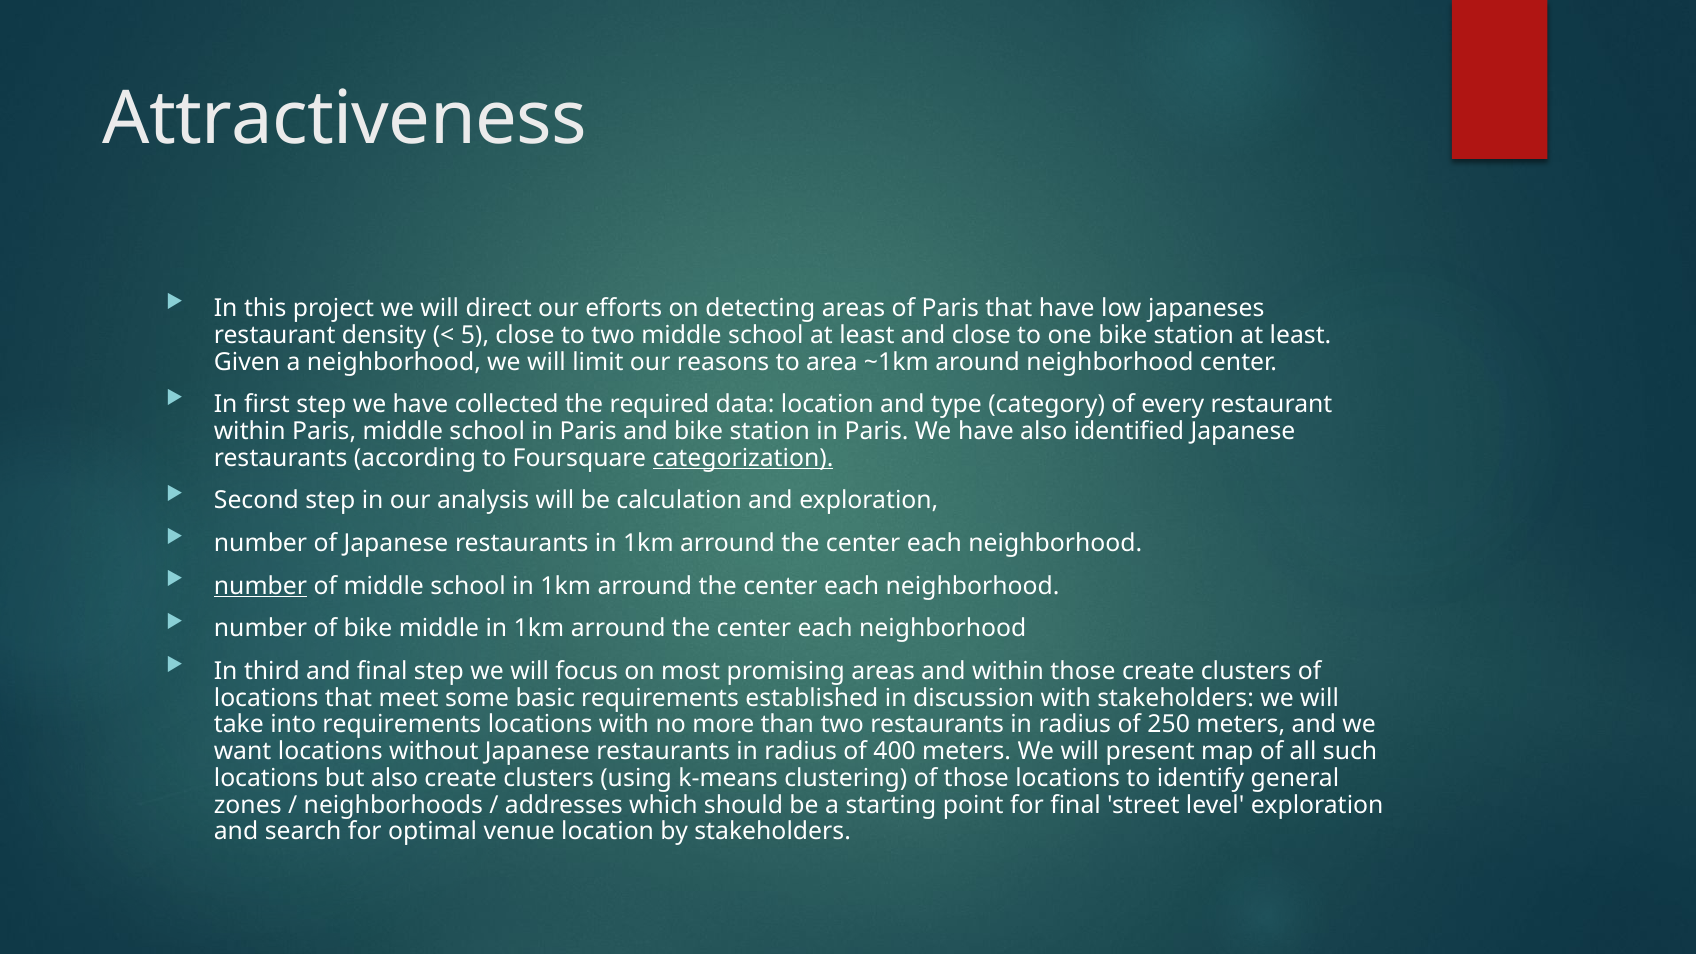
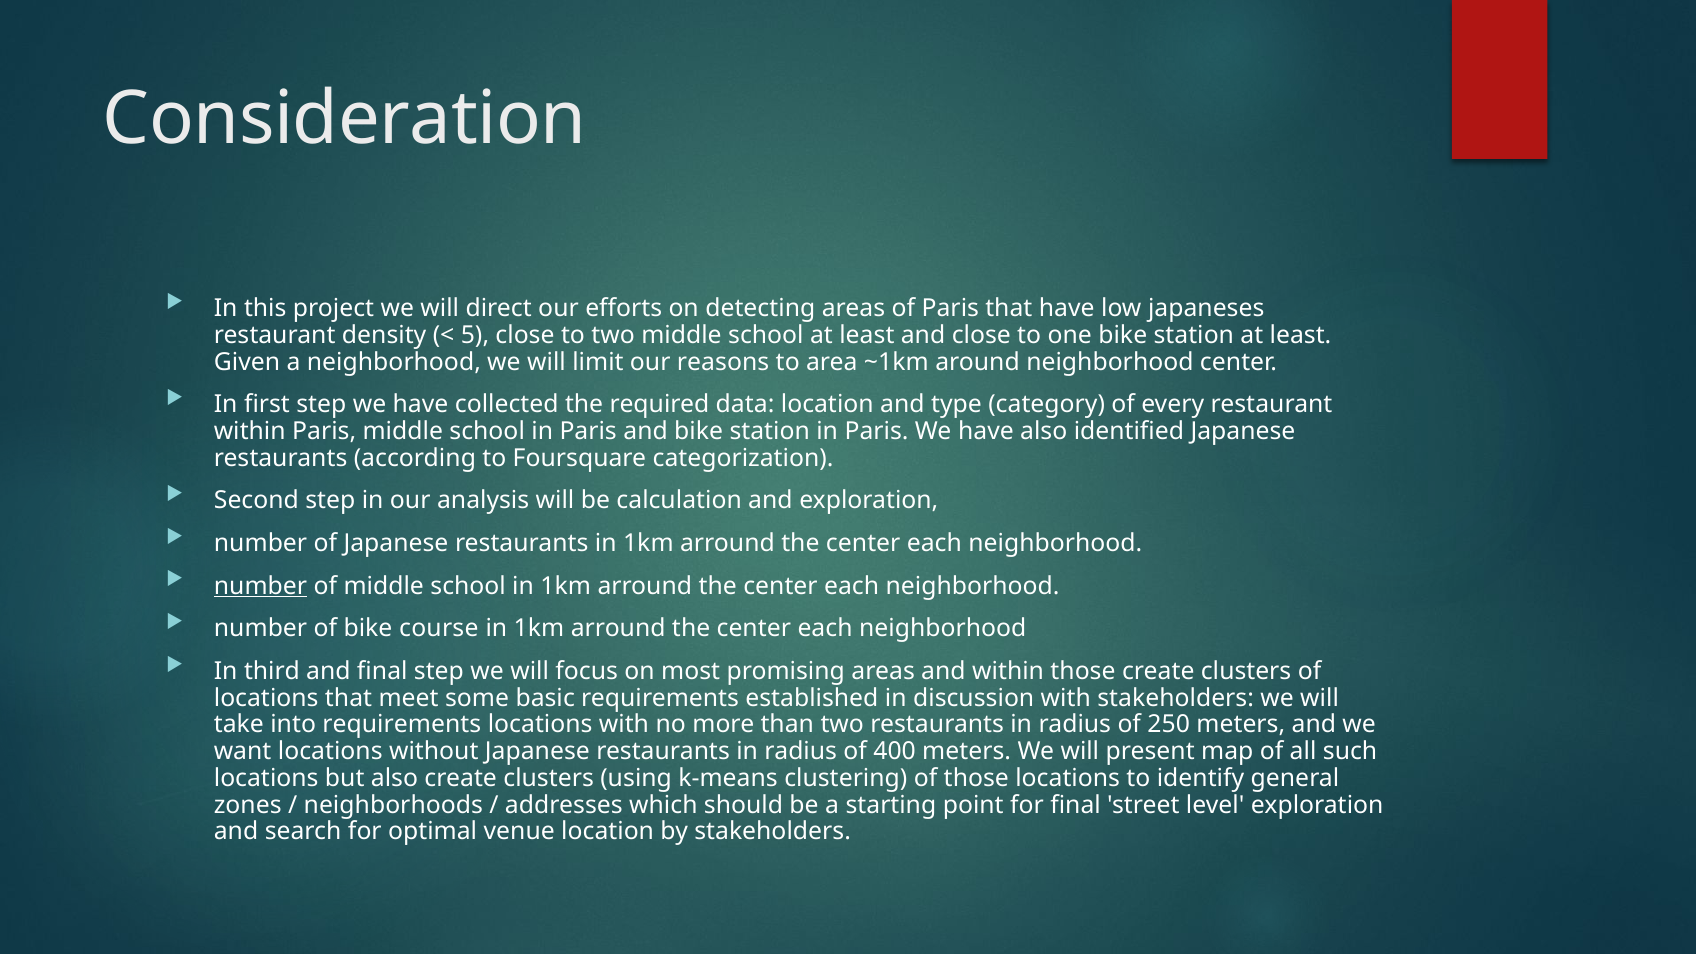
Attractiveness: Attractiveness -> Consideration
categorization underline: present -> none
bike middle: middle -> course
